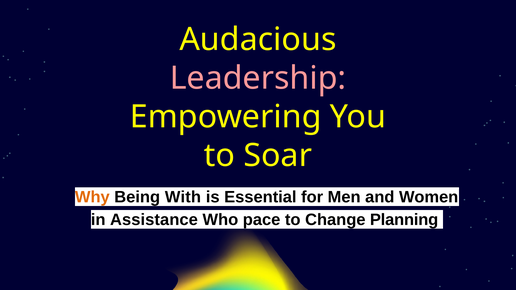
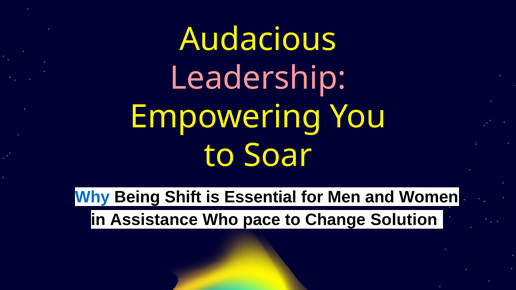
Why colour: orange -> blue
With: With -> Shift
Planning: Planning -> Solution
